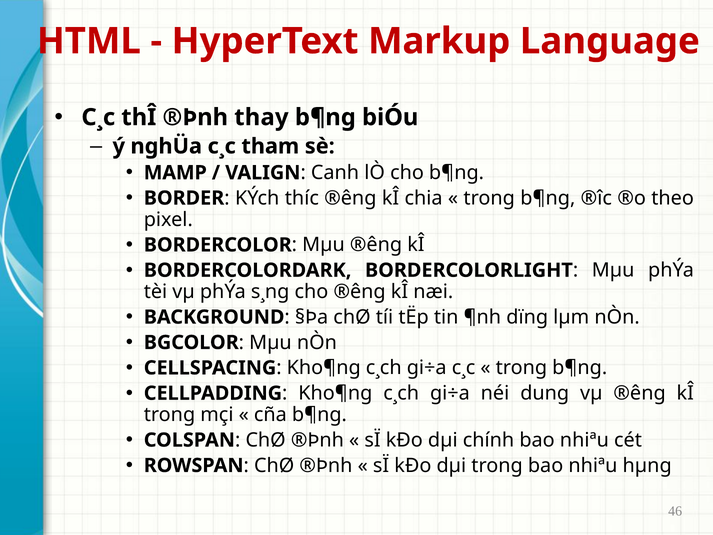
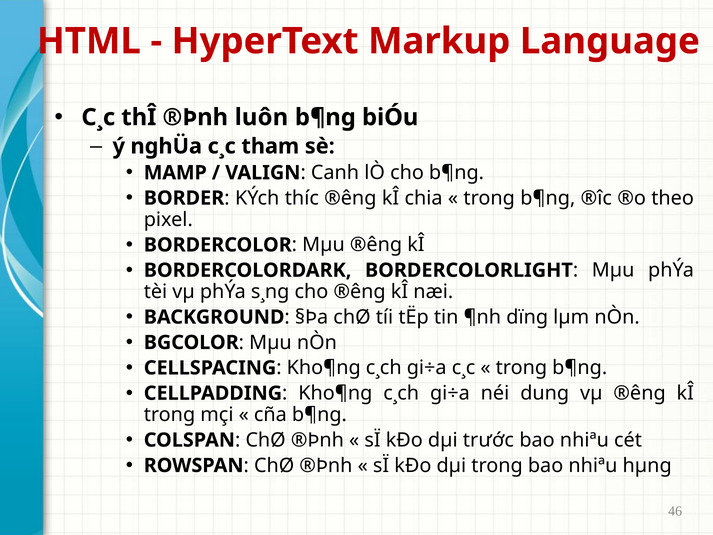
thay: thay -> luôn
chính: chính -> trước
